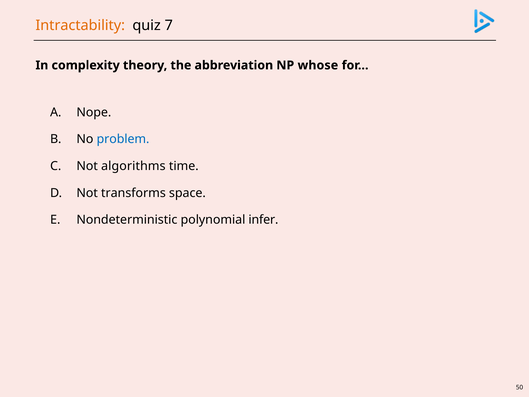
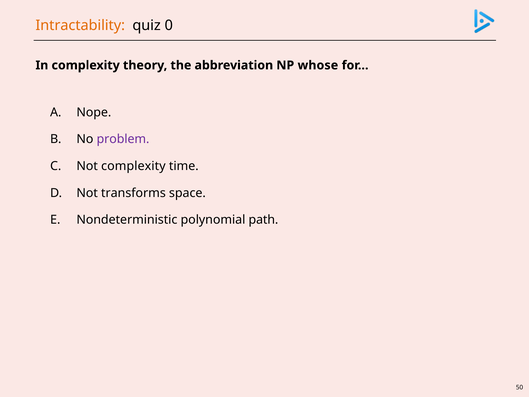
7: 7 -> 0
problem colour: blue -> purple
Not algorithms: algorithms -> complexity
infer: infer -> path
